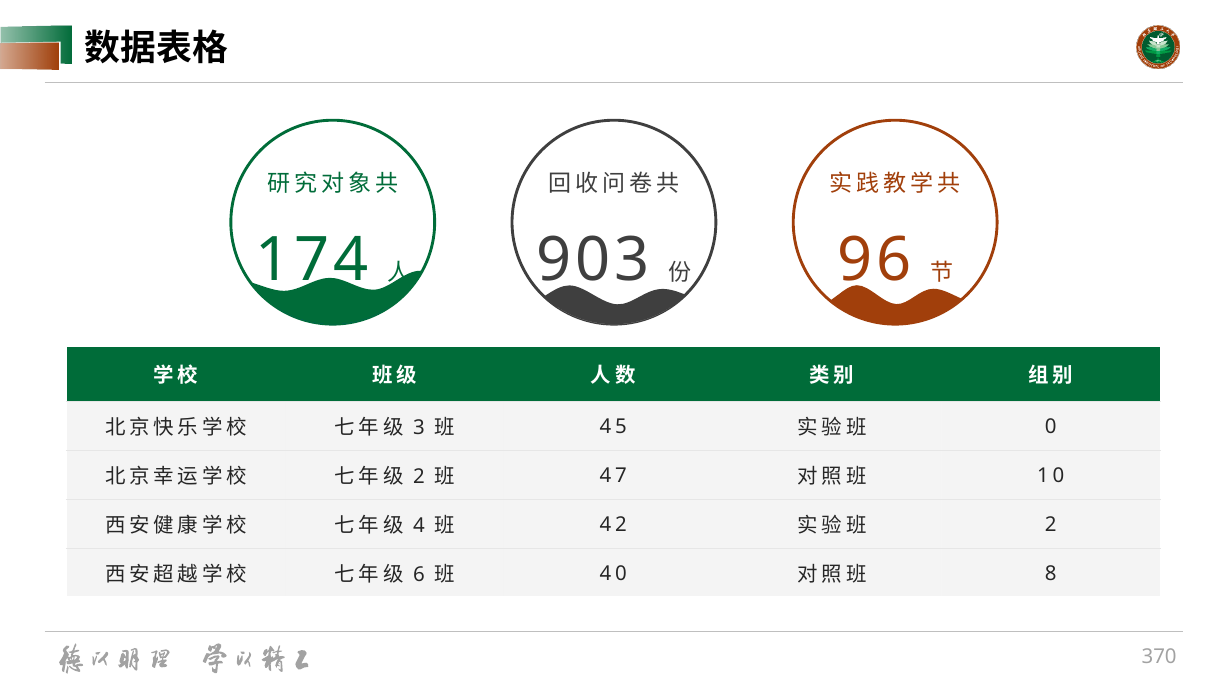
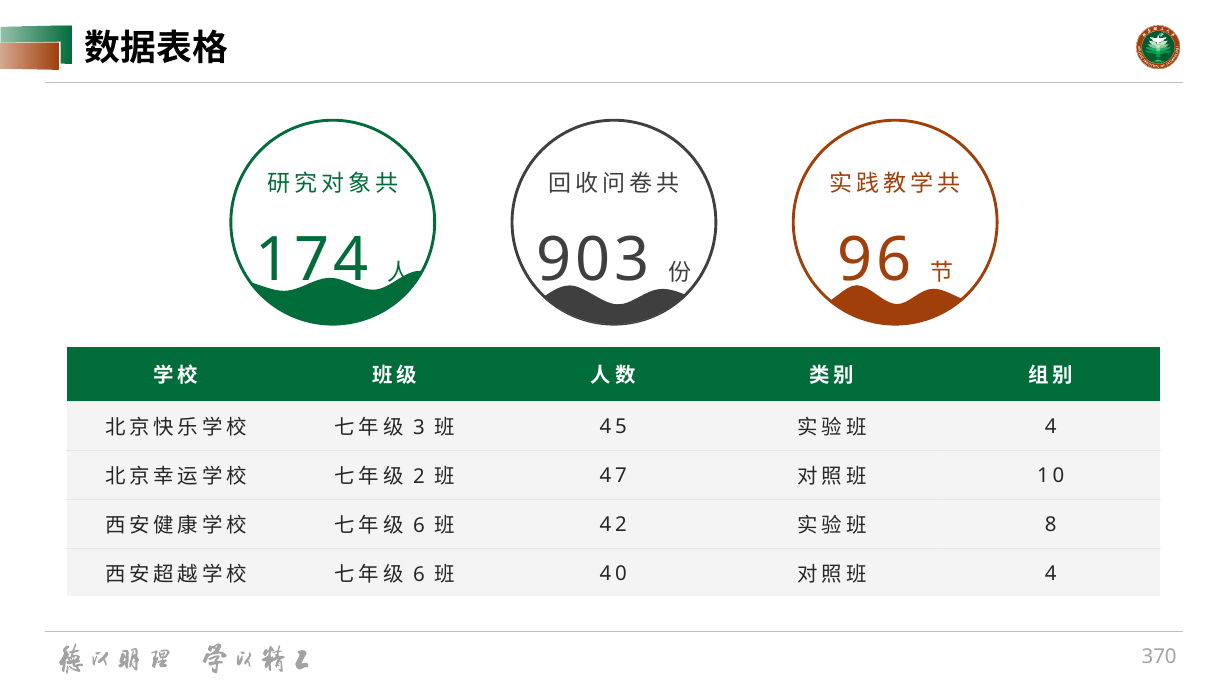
0 at (1051, 427): 0 -> 4
4 at (419, 526): 4 -> 6
2 at (1051, 525): 2 -> 8
8 at (1051, 573): 8 -> 4
